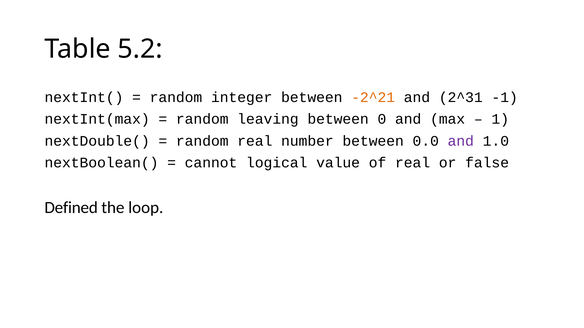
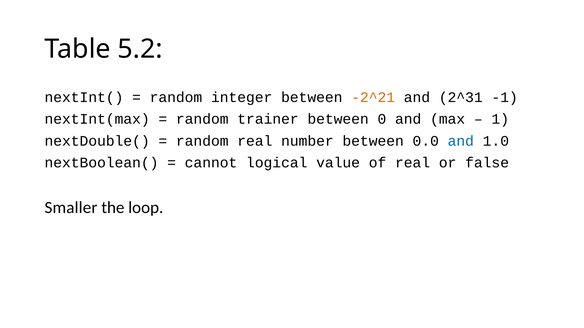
leaving: leaving -> trainer
and at (461, 141) colour: purple -> blue
Defined: Defined -> Smaller
